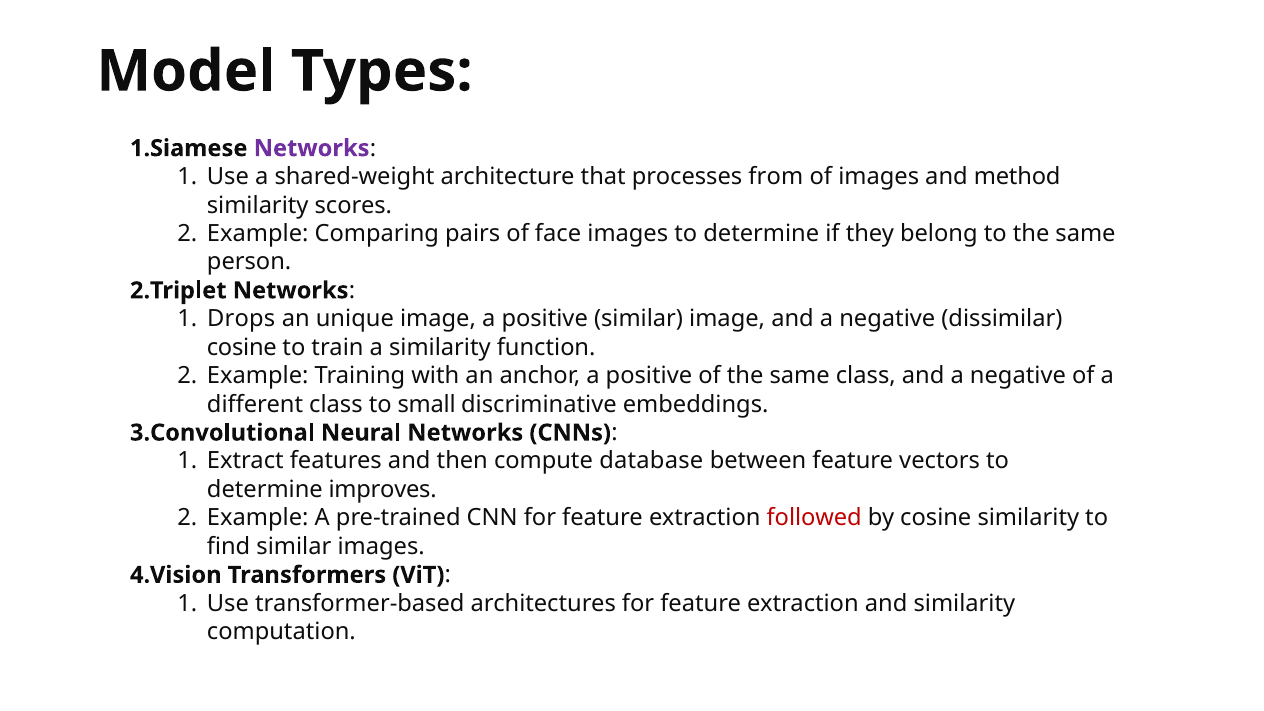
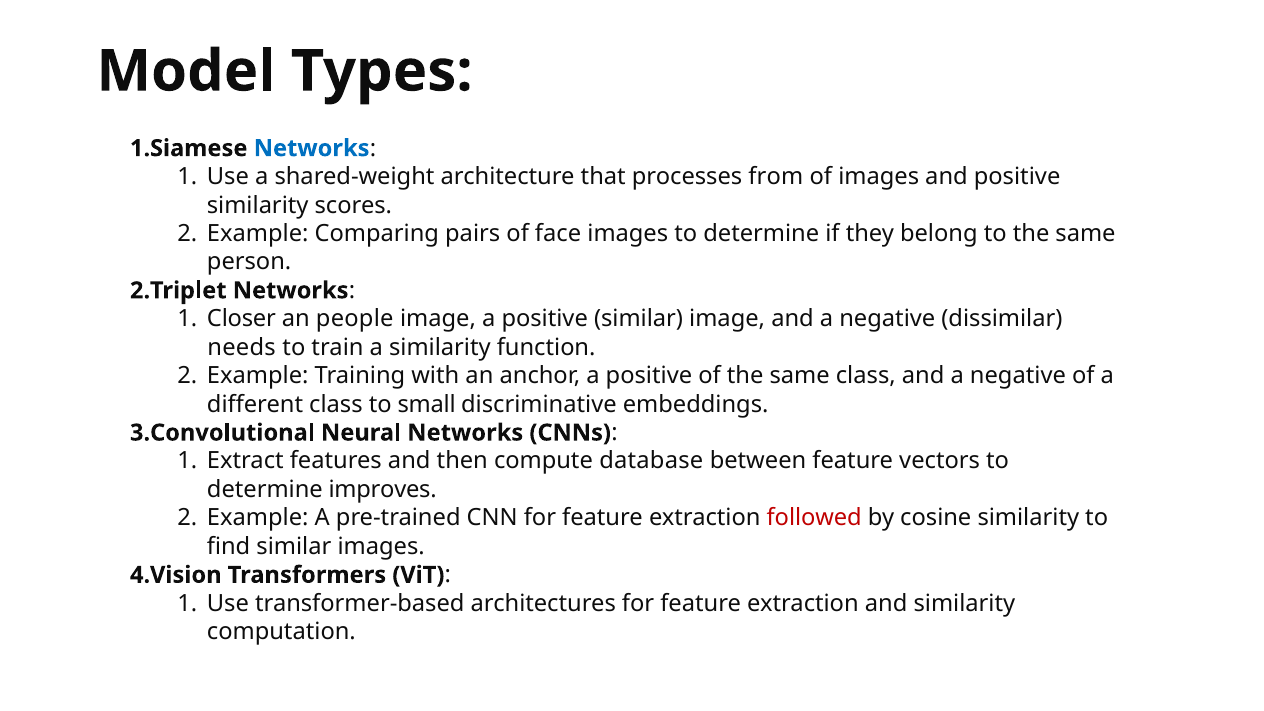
Networks at (312, 148) colour: purple -> blue
and method: method -> positive
Drops: Drops -> Closer
unique: unique -> people
cosine at (242, 347): cosine -> needs
